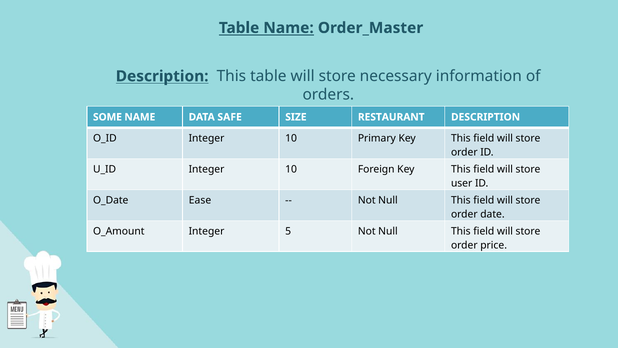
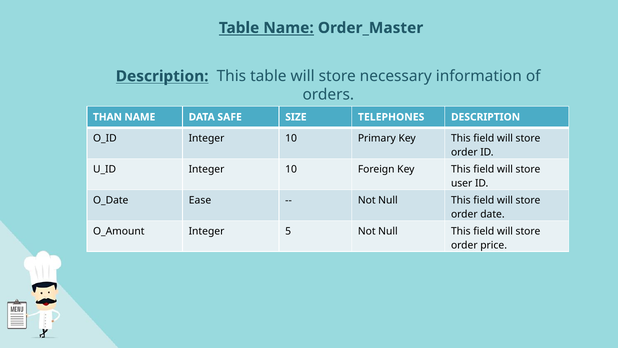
SOME: SOME -> THAN
RESTAURANT: RESTAURANT -> TELEPHONES
